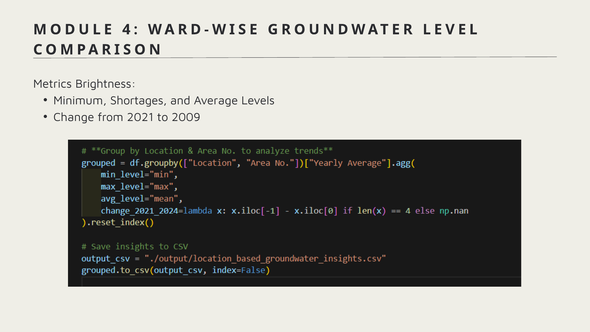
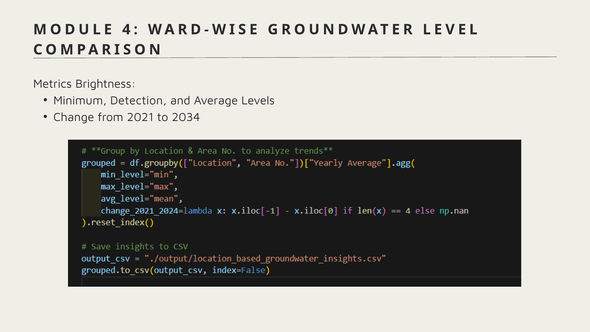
Shortages: Shortages -> Detection
2009: 2009 -> 2034
